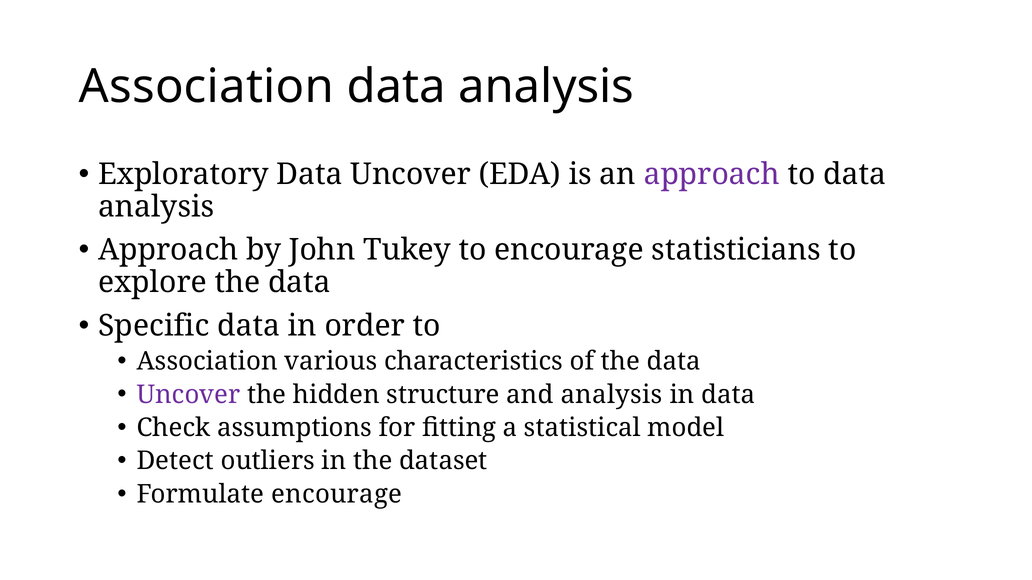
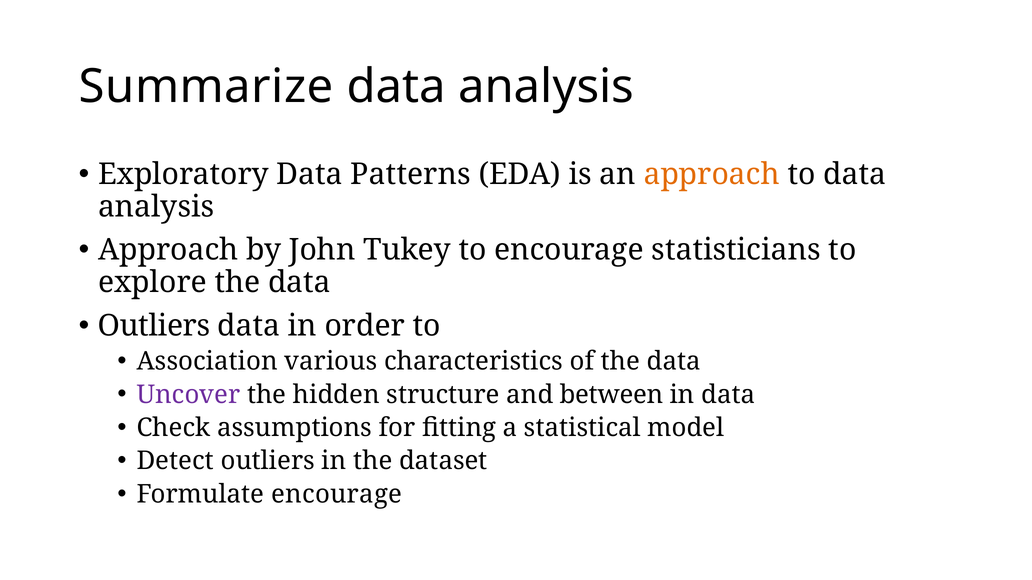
Association at (206, 87): Association -> Summarize
Data Uncover: Uncover -> Patterns
approach at (712, 174) colour: purple -> orange
Specific at (154, 326): Specific -> Outliers
and analysis: analysis -> between
